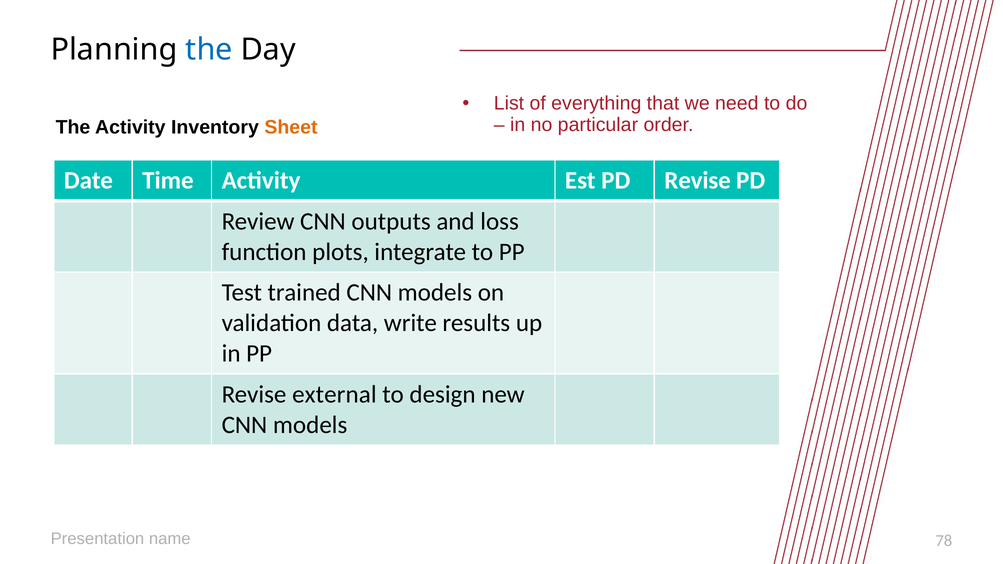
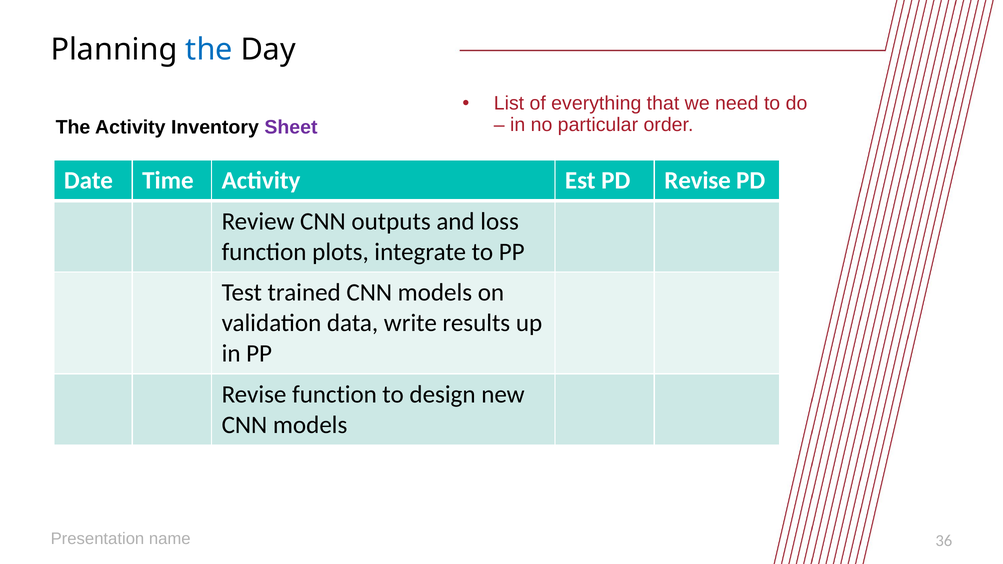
Sheet colour: orange -> purple
Revise external: external -> function
78: 78 -> 36
